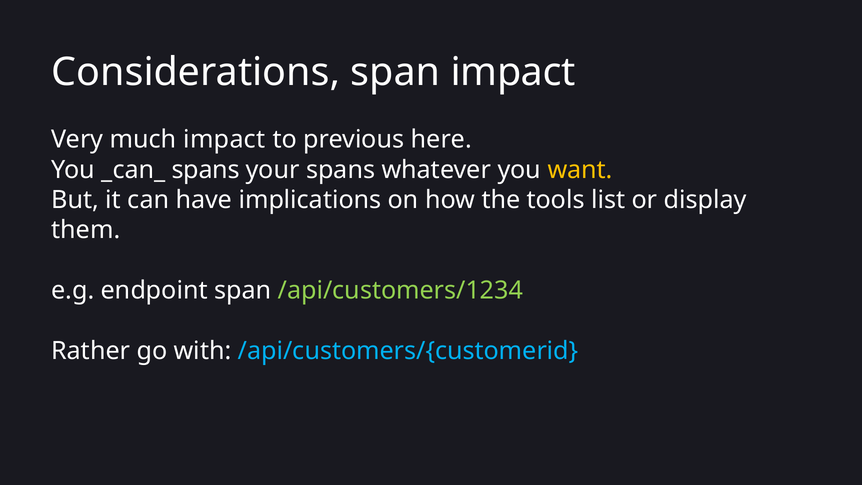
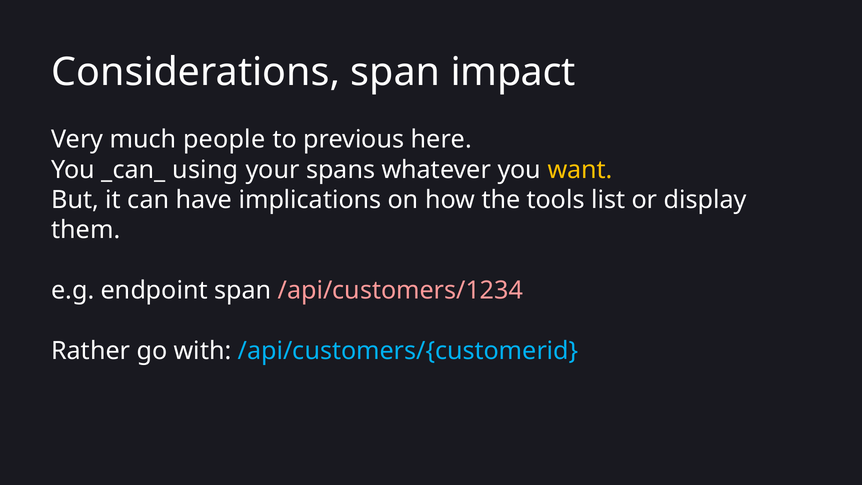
much impact: impact -> people
_can_ spans: spans -> using
/api/customers/1234 colour: light green -> pink
